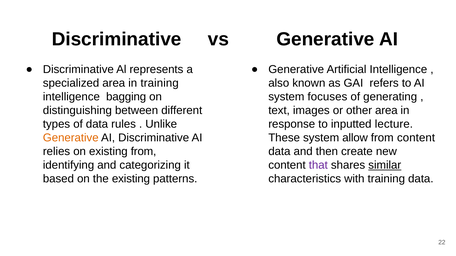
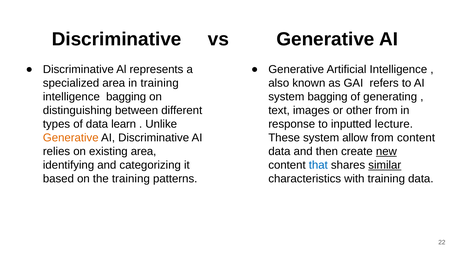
system focuses: focuses -> bagging
other area: area -> from
rules: rules -> learn
existing from: from -> area
new underline: none -> present
that colour: purple -> blue
the existing: existing -> training
